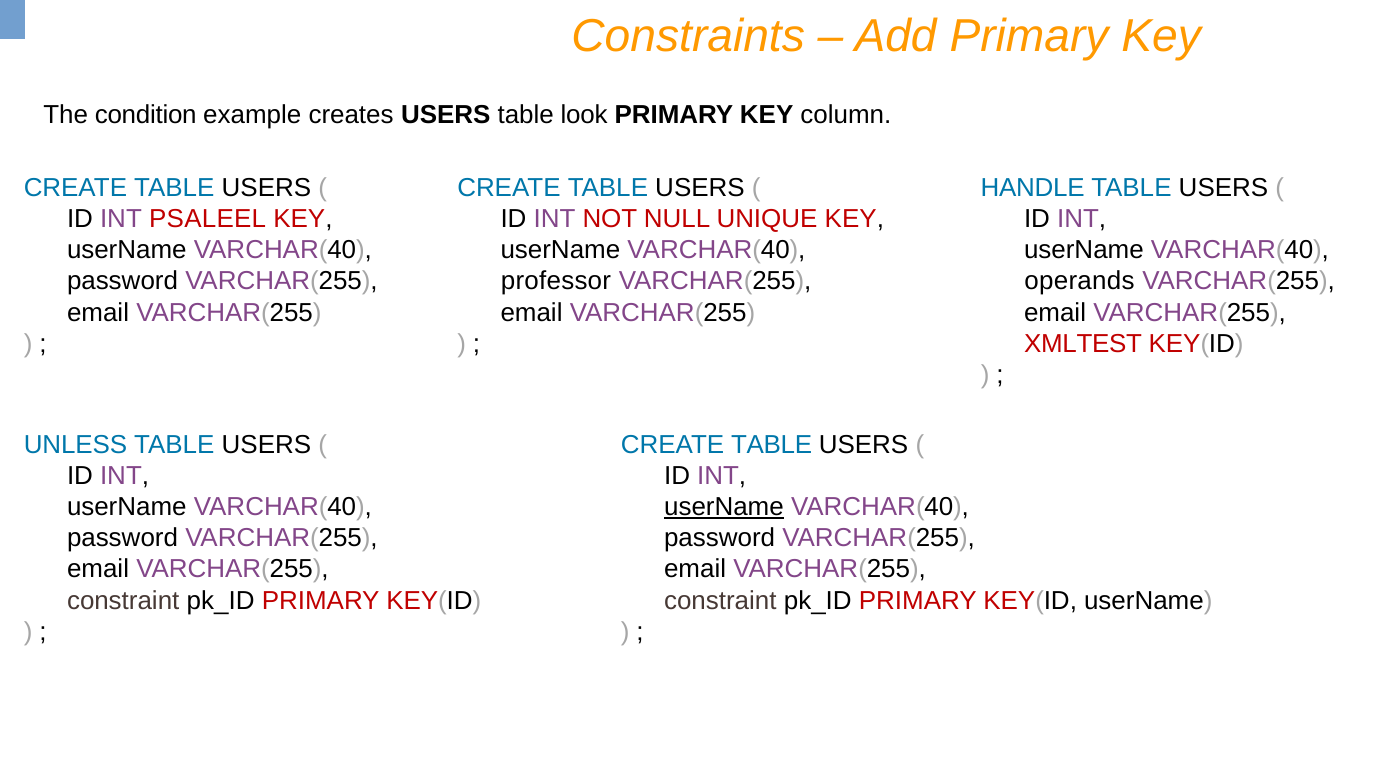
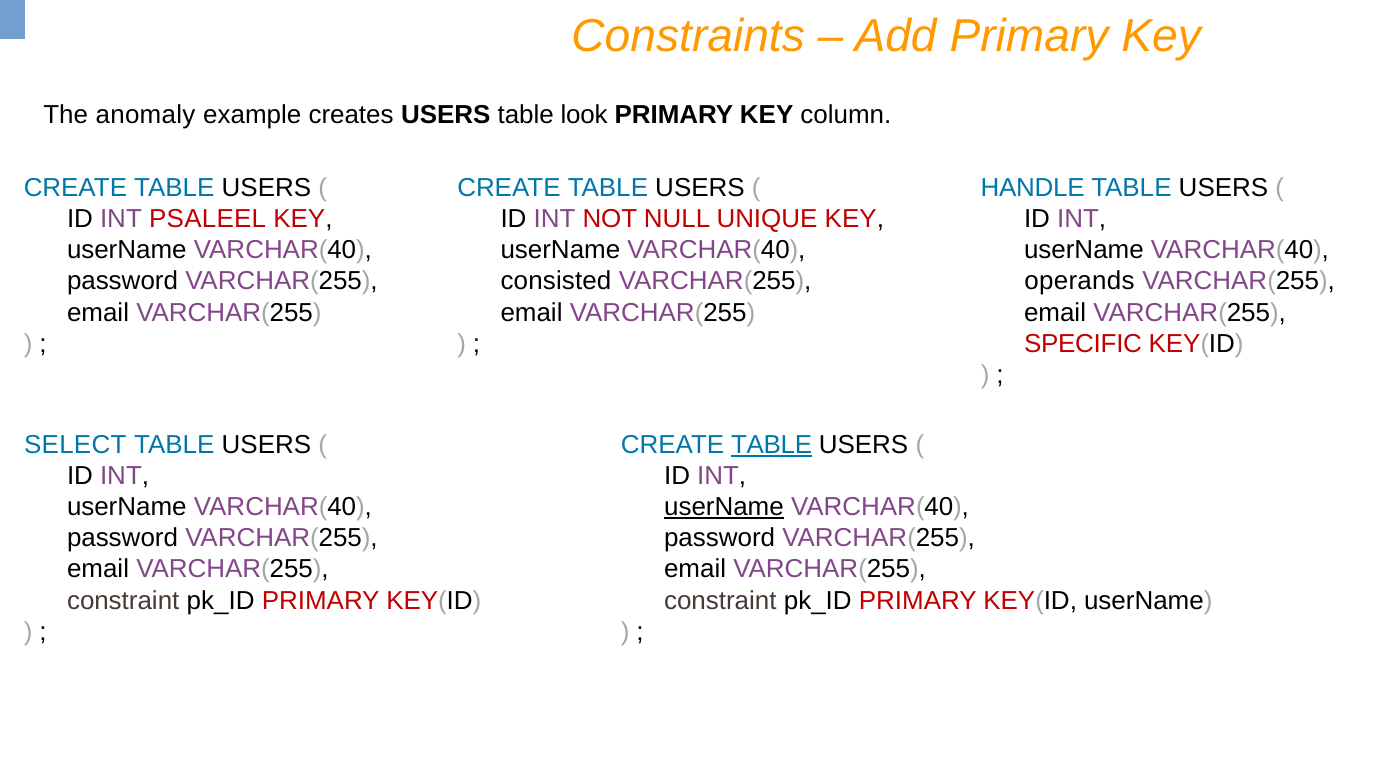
condition: condition -> anomaly
professor: professor -> consisted
XMLTEST: XMLTEST -> SPECIFIC
UNLESS: UNLESS -> SELECT
TABLE at (772, 445) underline: none -> present
